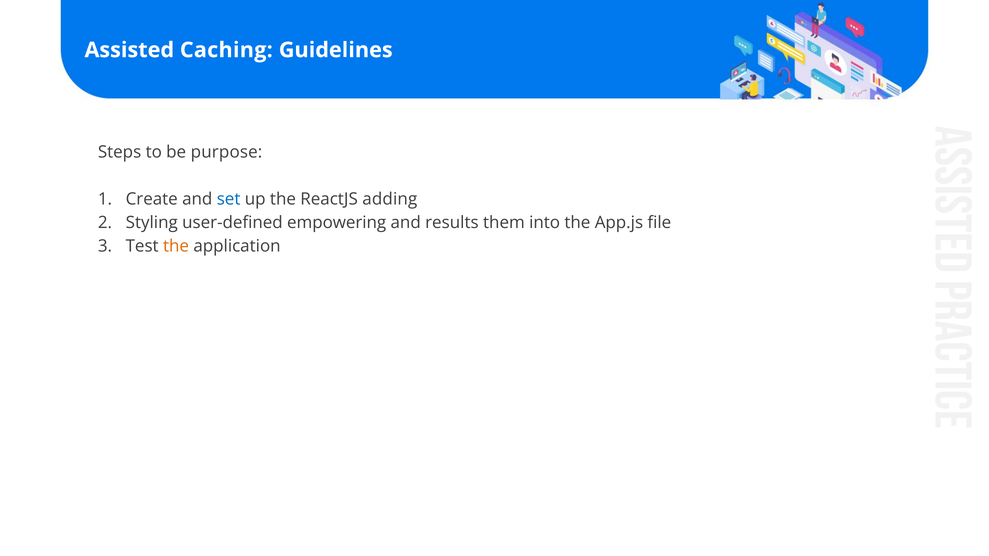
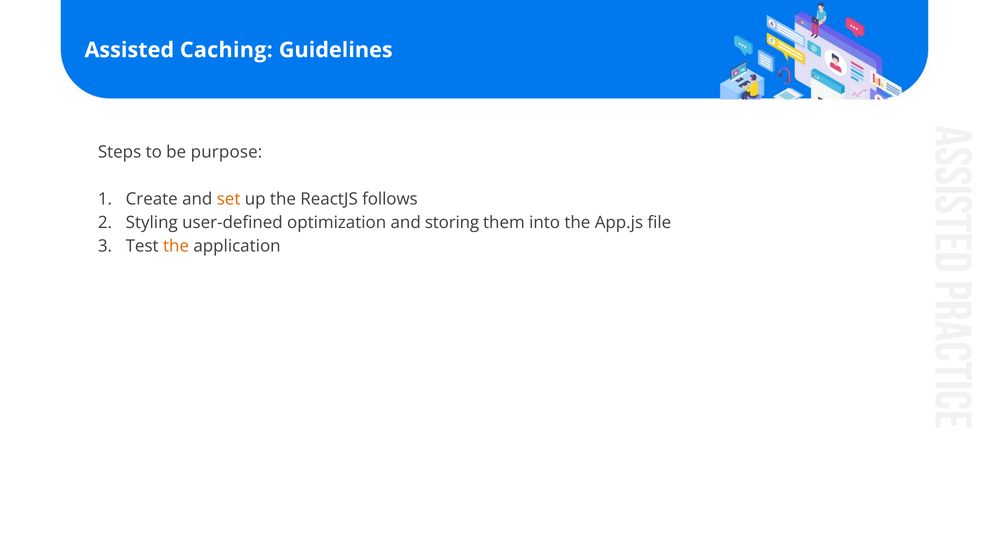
set colour: blue -> orange
adding: adding -> follows
empowering: empowering -> optimization
results: results -> storing
